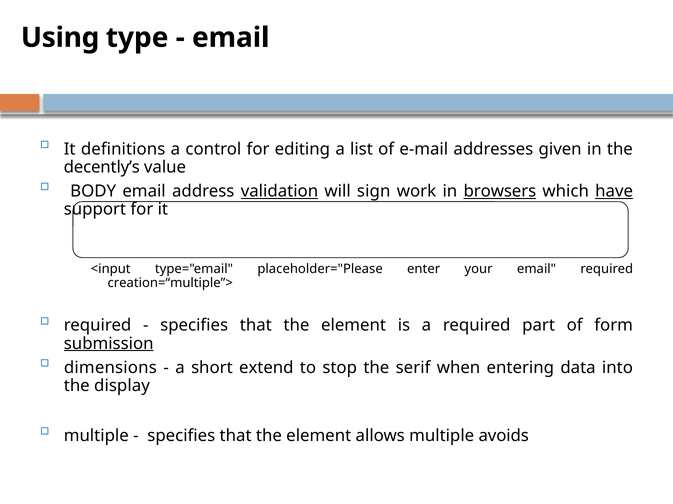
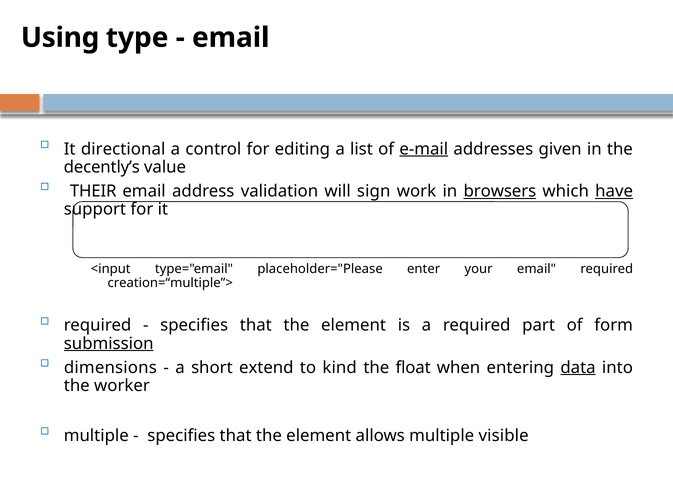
definitions: definitions -> directional
e-mail underline: none -> present
BODY: BODY -> THEIR
validation underline: present -> none
stop: stop -> kind
serif: serif -> float
data underline: none -> present
display: display -> worker
avoids: avoids -> visible
